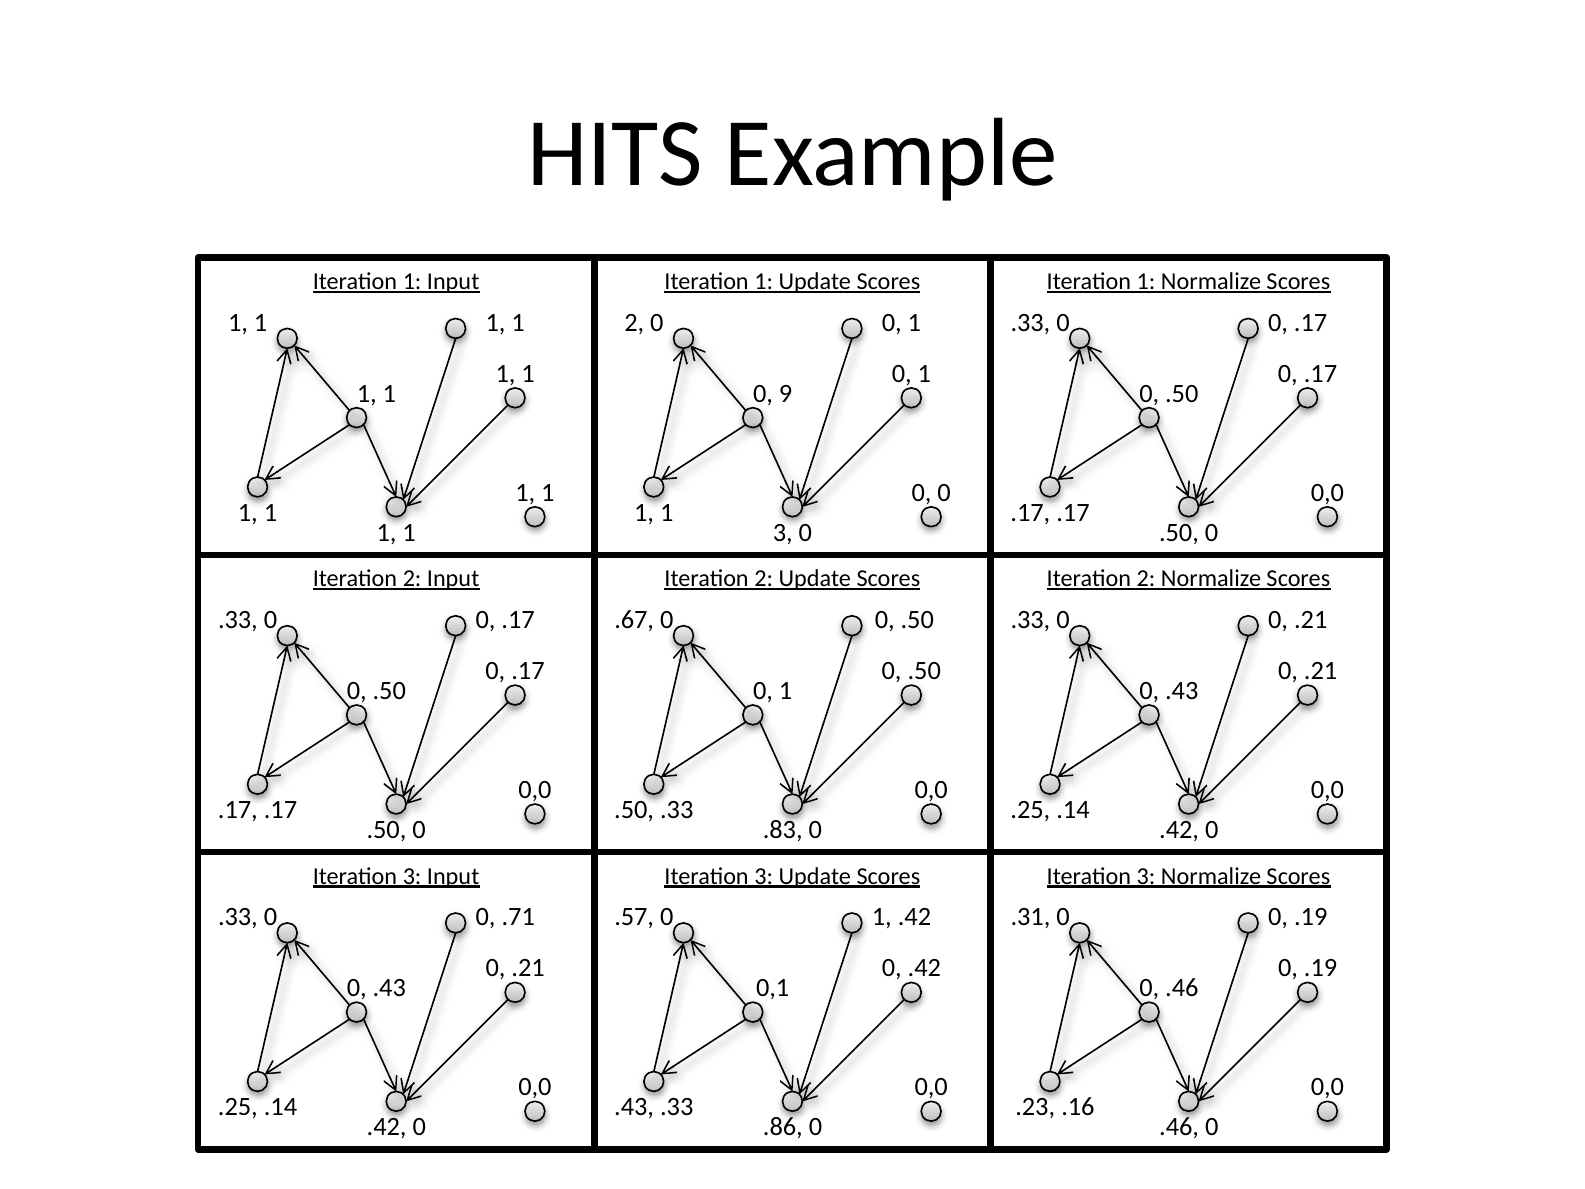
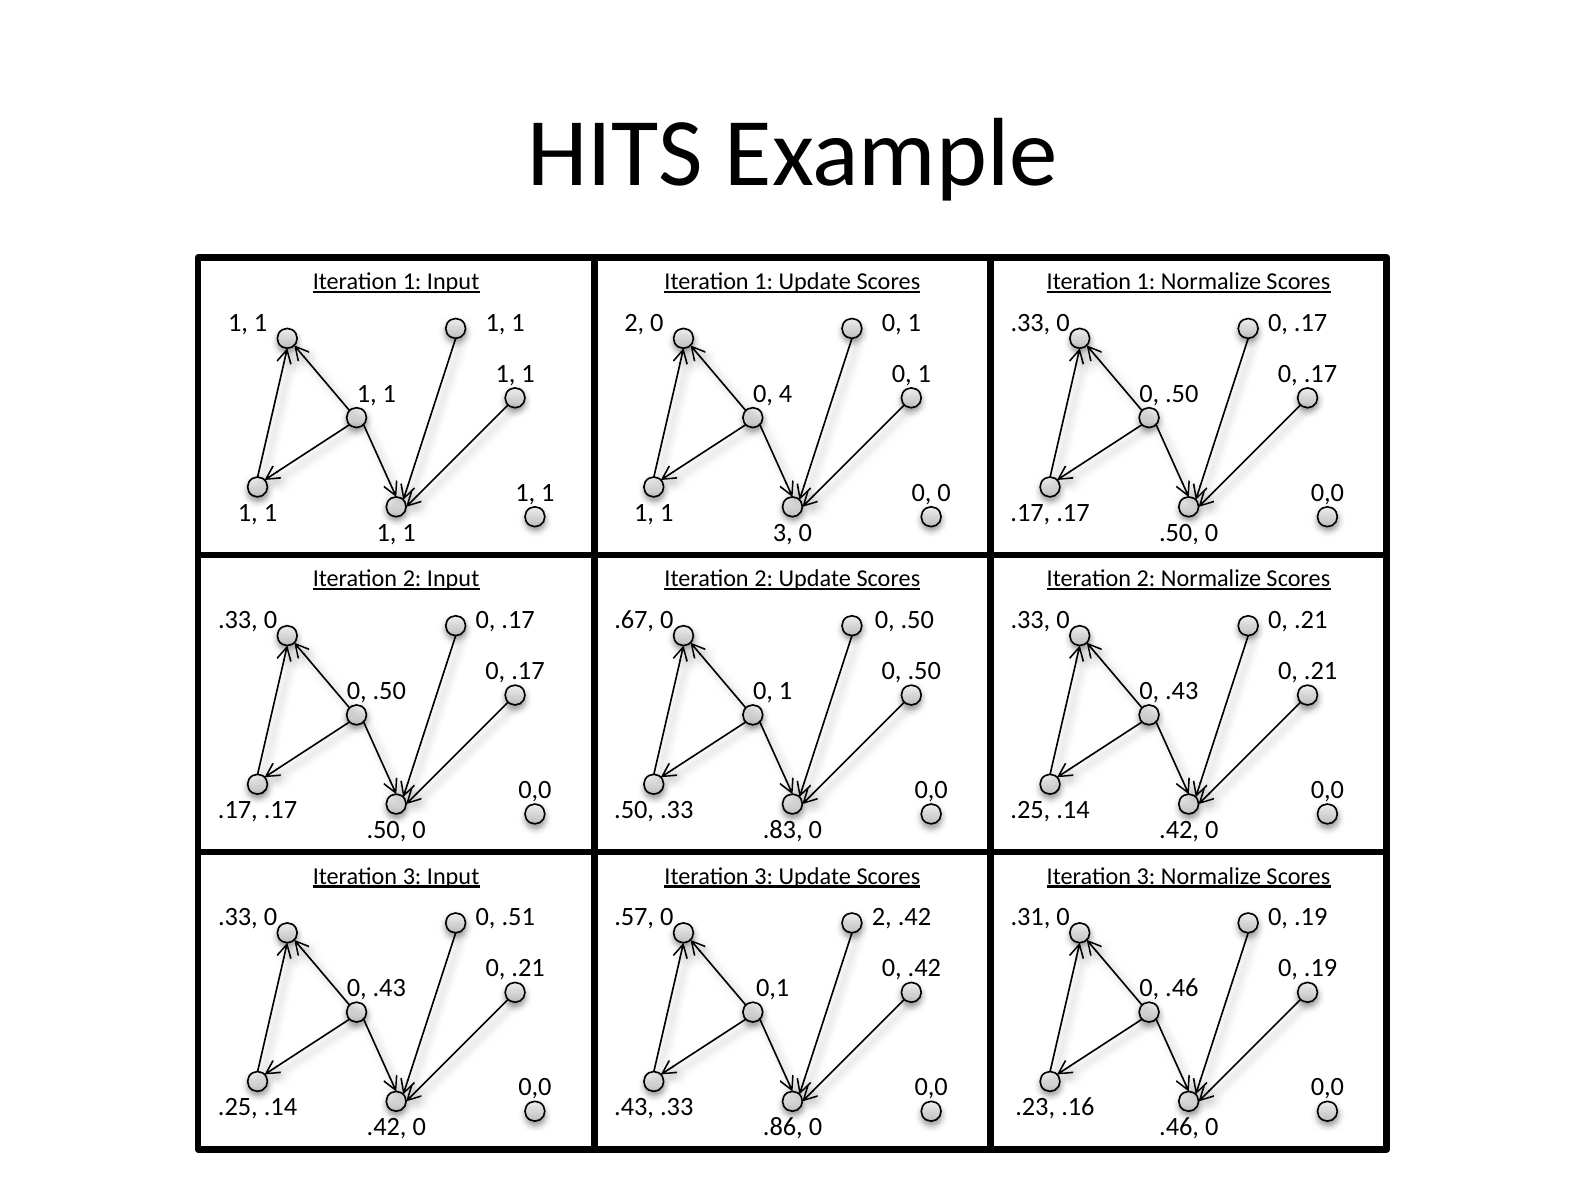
9: 9 -> 4
.71: .71 -> .51
1 at (882, 917): 1 -> 2
